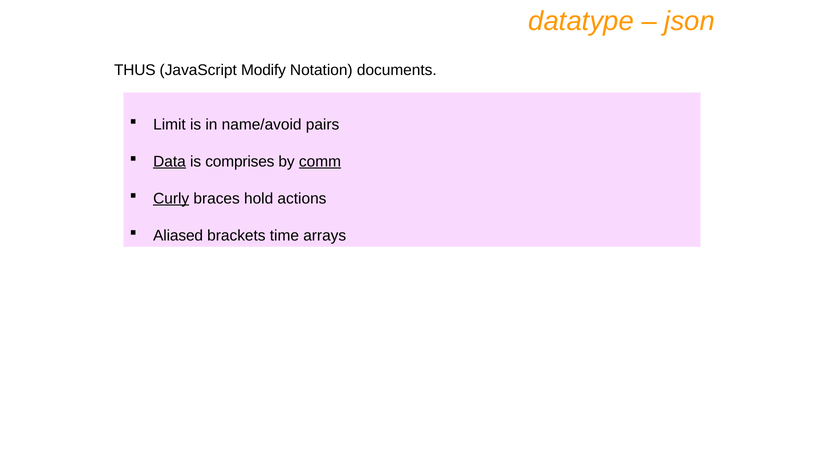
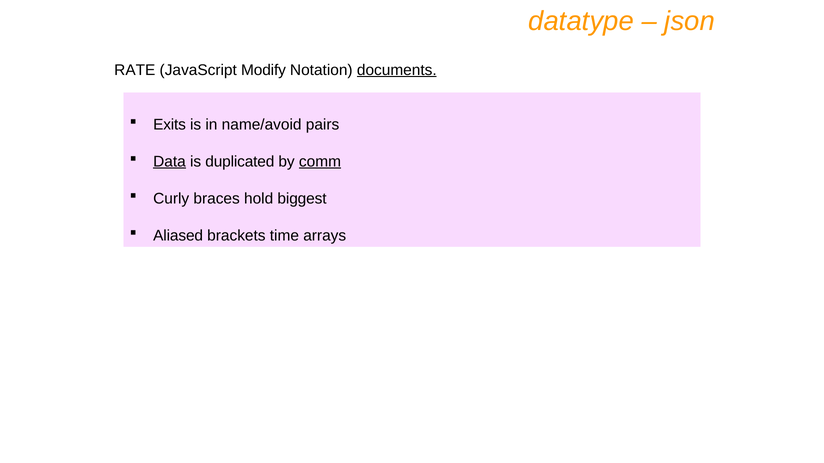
THUS: THUS -> RATE
documents underline: none -> present
Limit: Limit -> Exits
comprises: comprises -> duplicated
Curly underline: present -> none
actions: actions -> biggest
